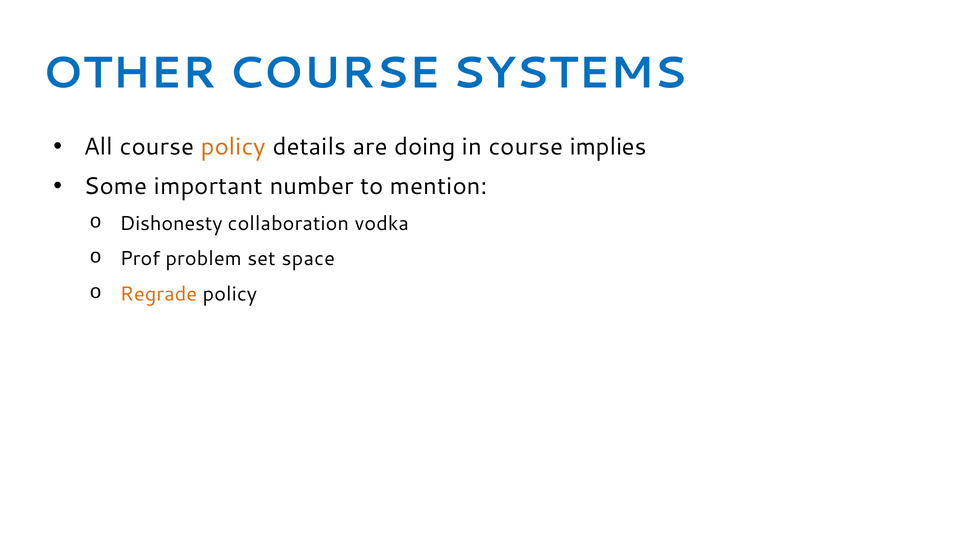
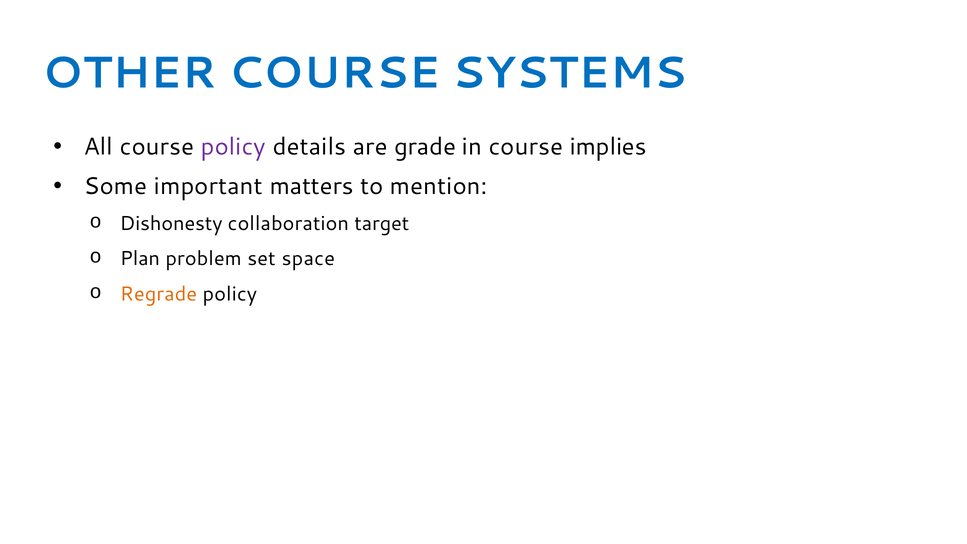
policy at (233, 147) colour: orange -> purple
doing: doing -> grade
number: number -> matters
vodka: vodka -> target
Prof: Prof -> Plan
